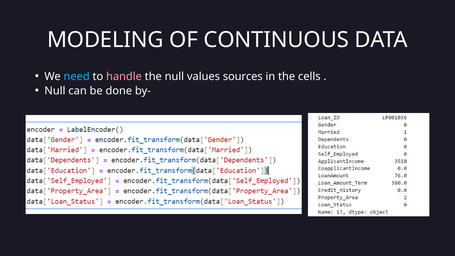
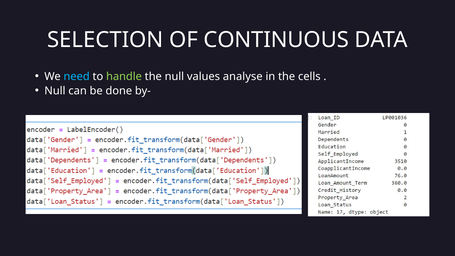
MODELING: MODELING -> SELECTION
handle colour: pink -> light green
sources: sources -> analyse
